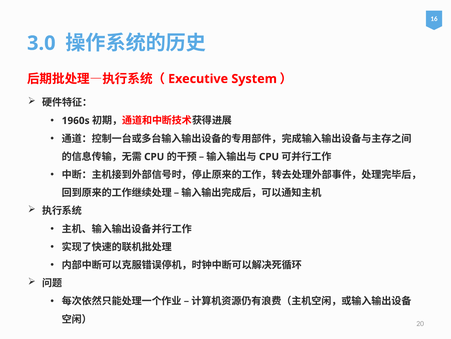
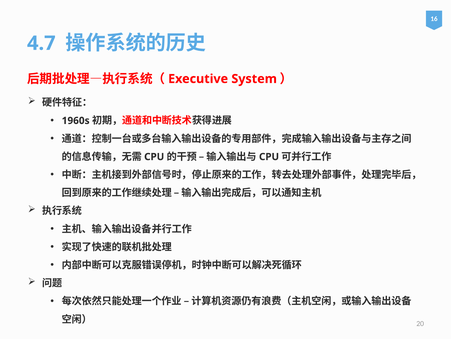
3.0: 3.0 -> 4.7
